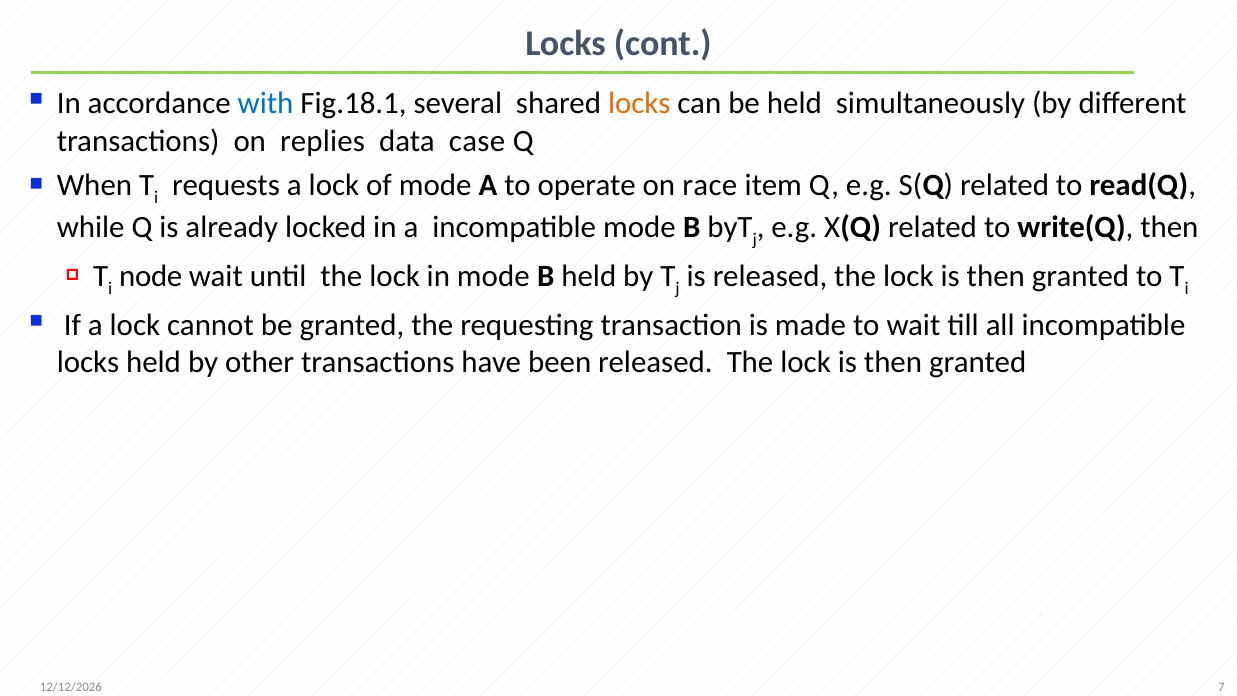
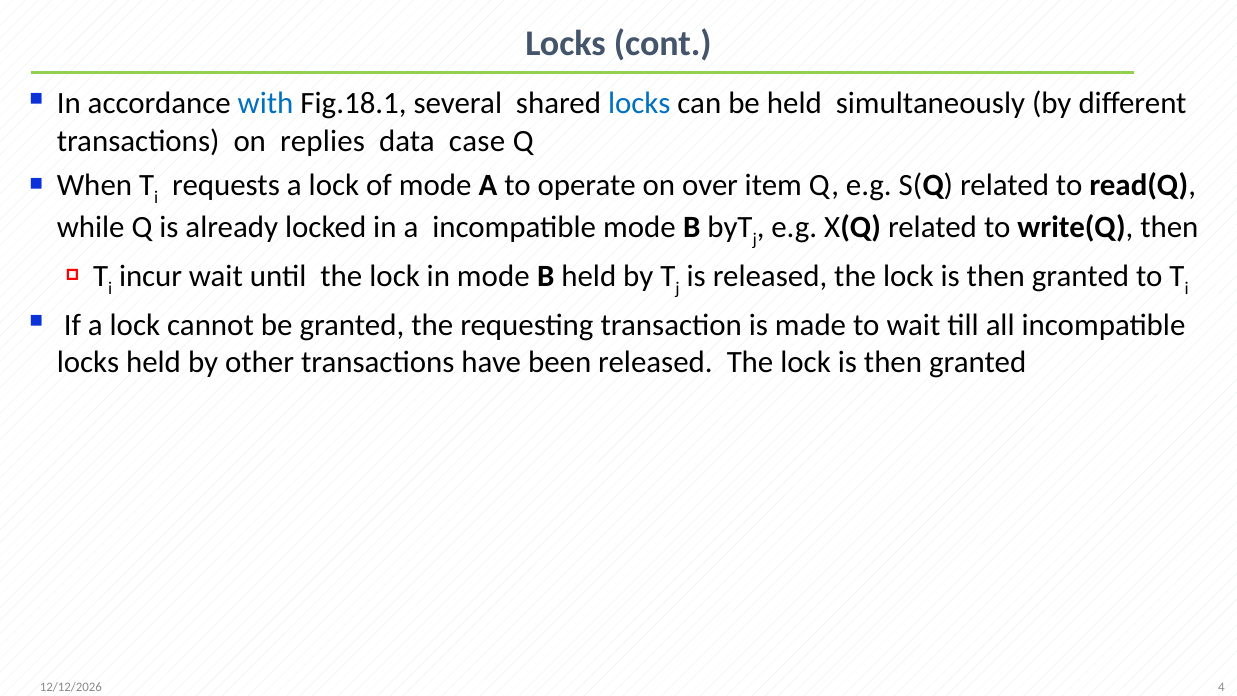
locks at (639, 104) colour: orange -> blue
race: race -> over
node: node -> incur
7: 7 -> 4
